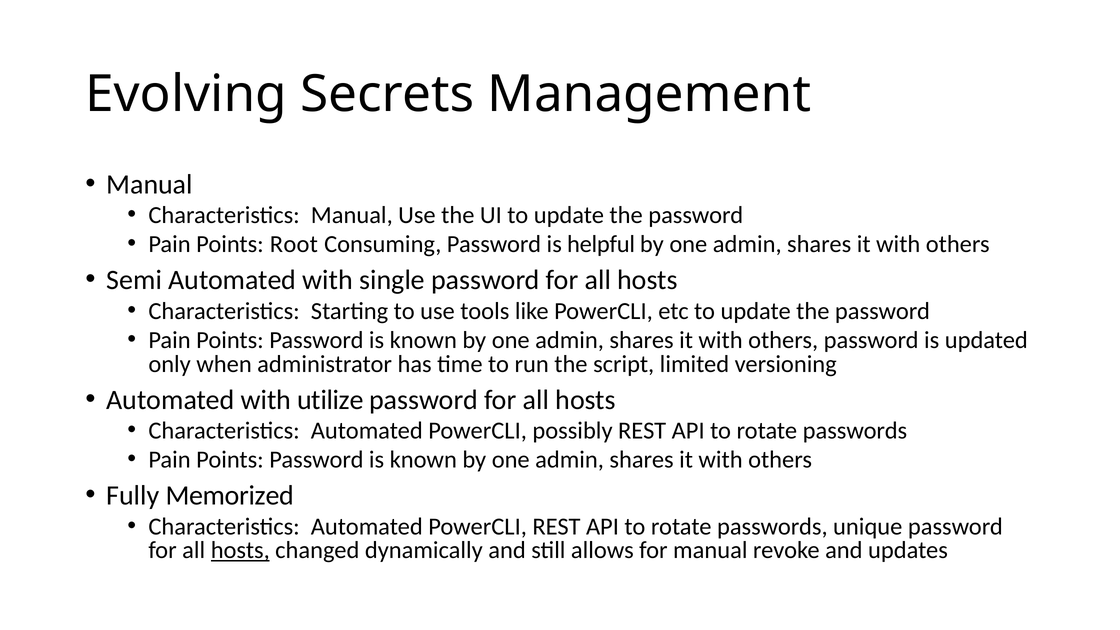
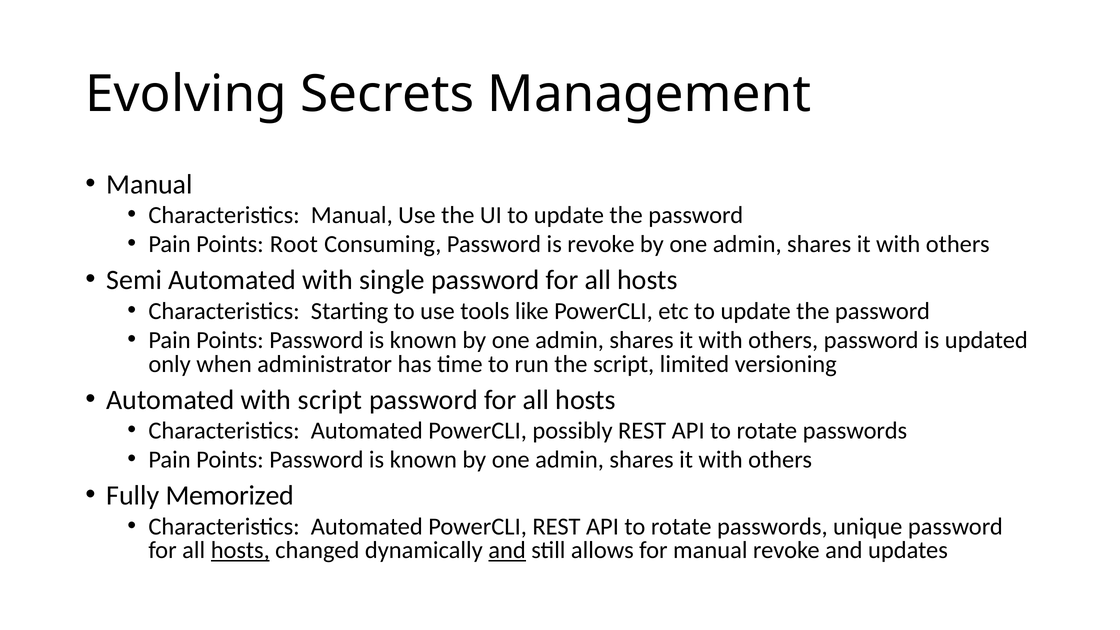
is helpful: helpful -> revoke
with utilize: utilize -> script
and at (507, 550) underline: none -> present
